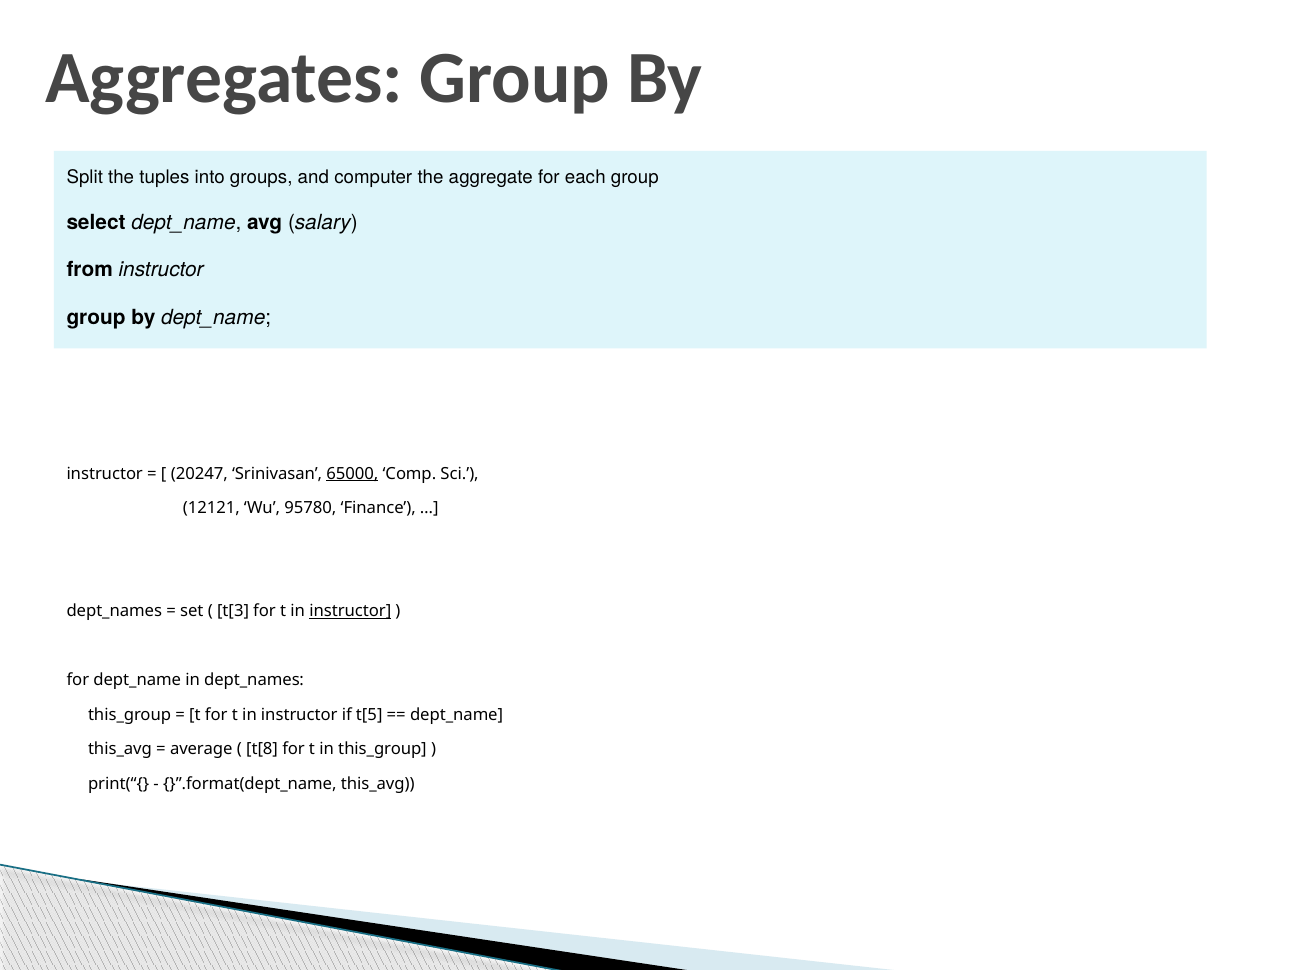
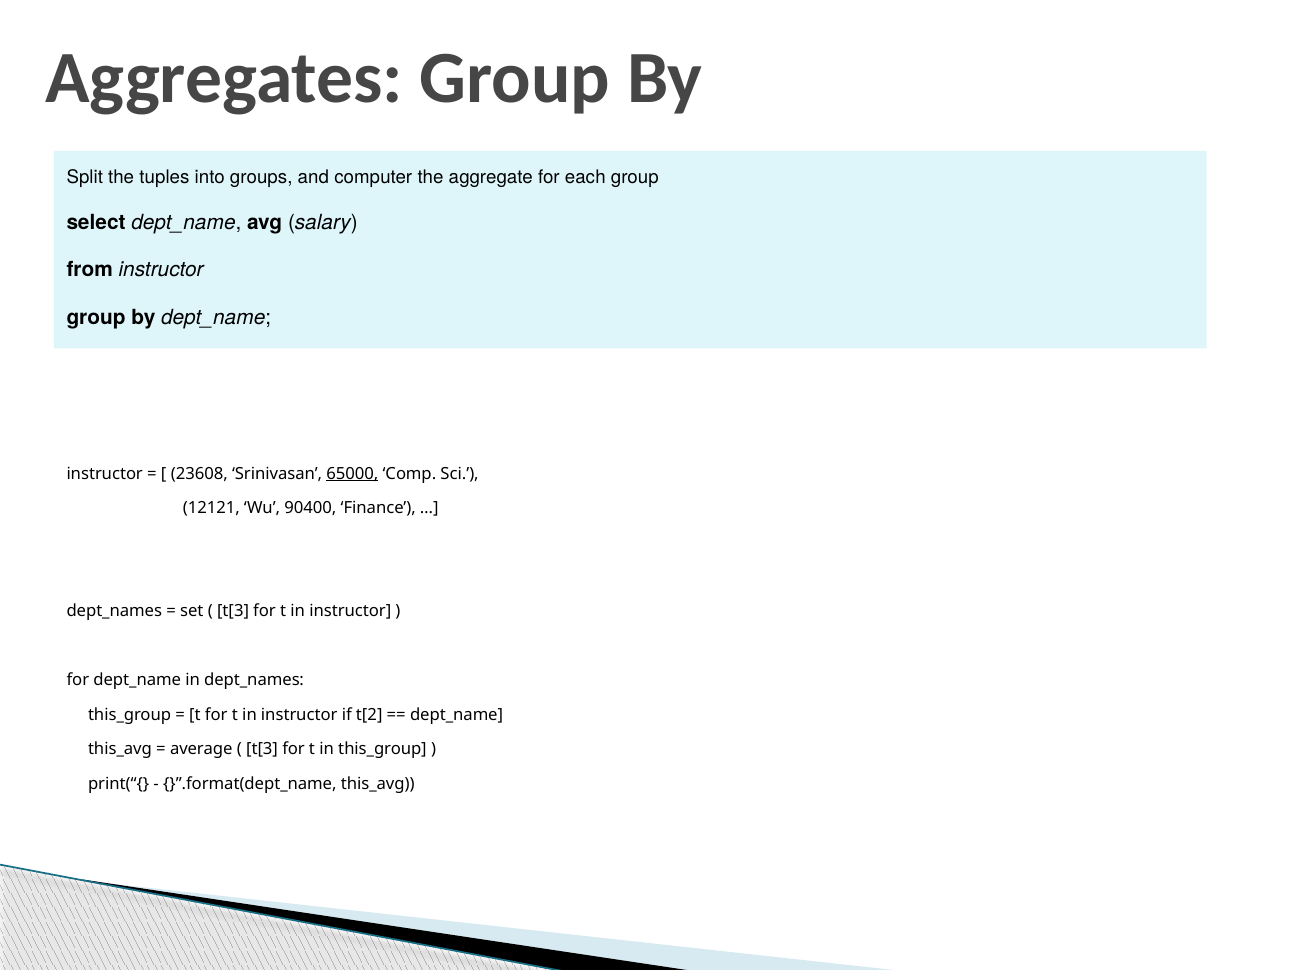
20247: 20247 -> 23608
95780: 95780 -> 90400
instructor at (350, 611) underline: present -> none
t[5: t[5 -> t[2
t[8 at (262, 749): t[8 -> t[3
